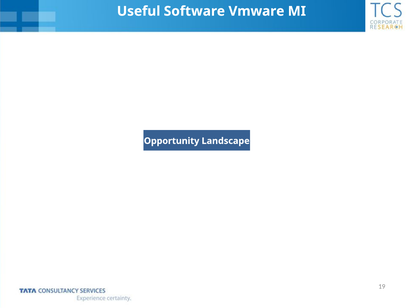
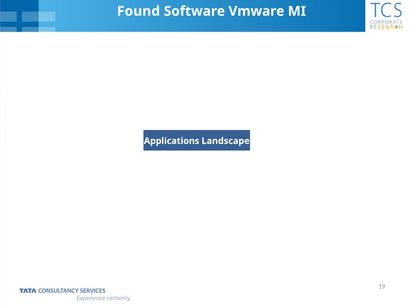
Useful: Useful -> Found
Opportunity: Opportunity -> Applications
